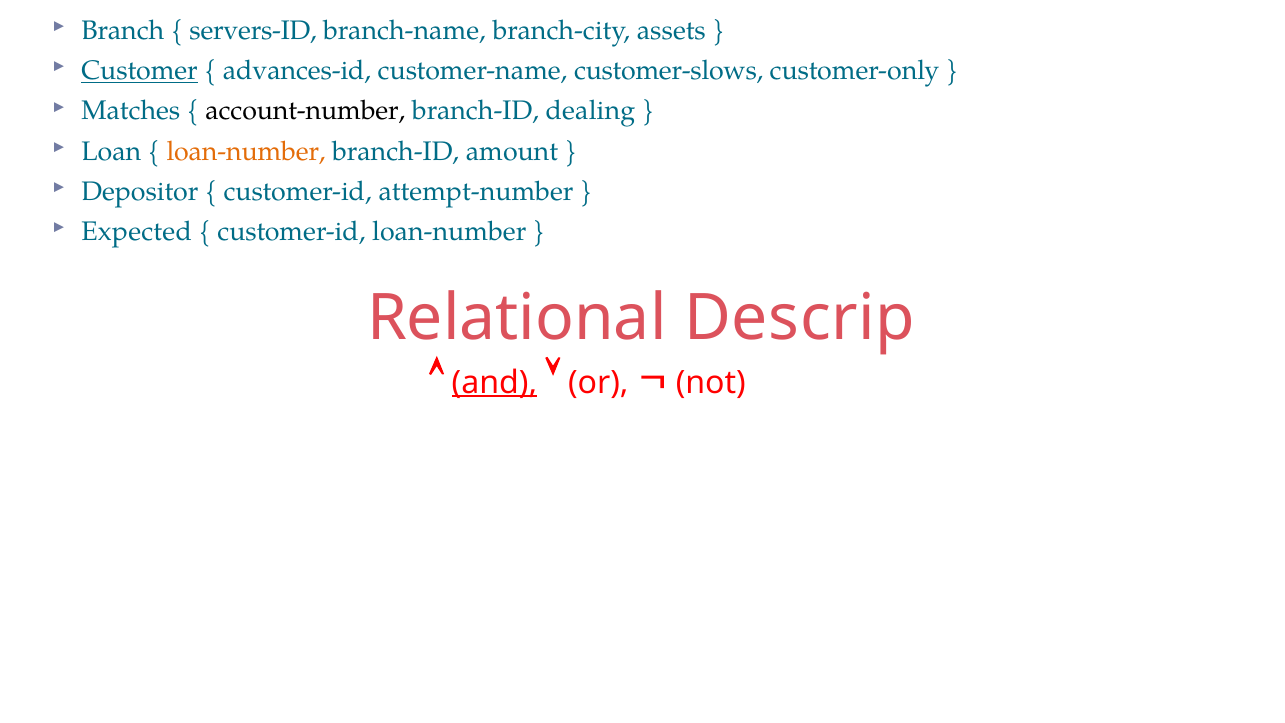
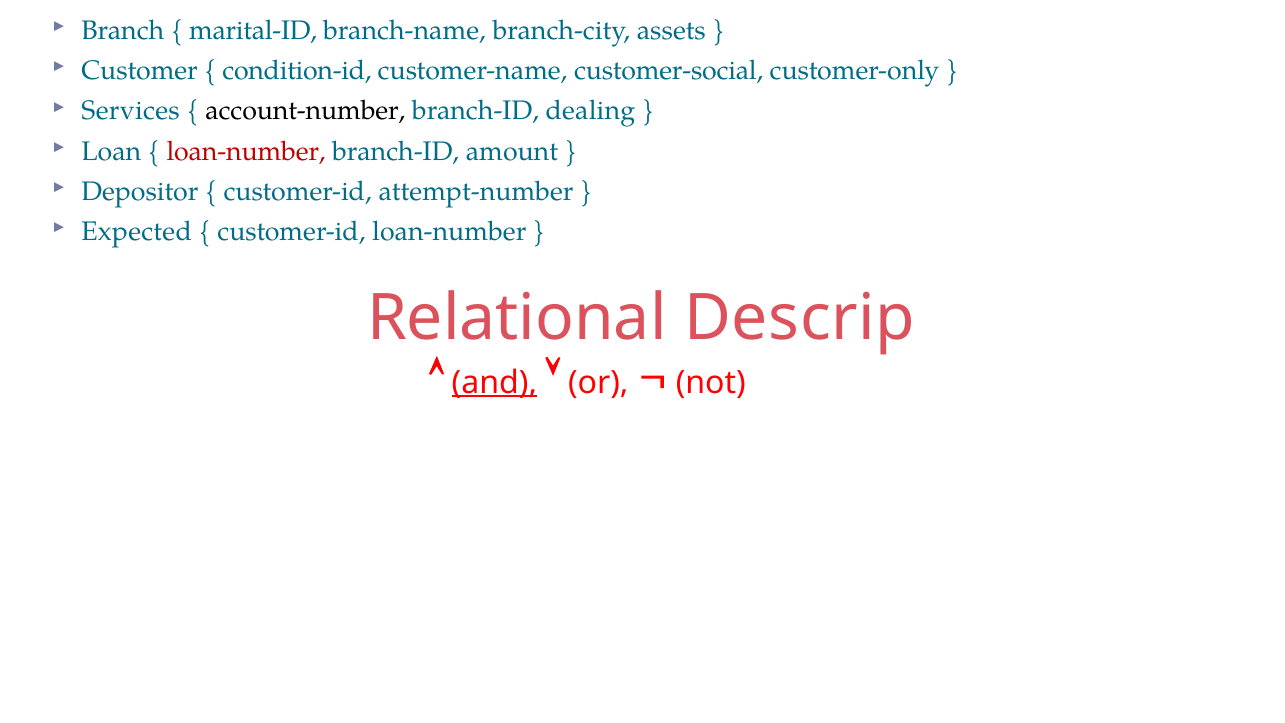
servers-ID: servers-ID -> marital-ID
Customer underline: present -> none
advances-id: advances-id -> condition-id
customer-slows: customer-slows -> customer-social
Matches: Matches -> Services
loan-number at (246, 151) colour: orange -> red
